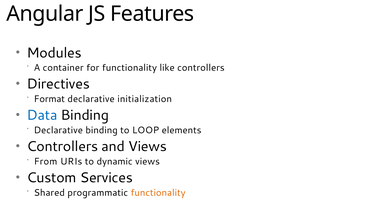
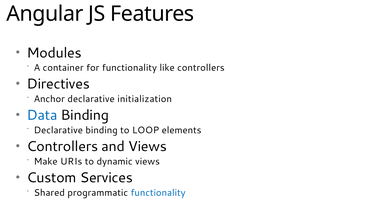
Format: Format -> Anchor
From: From -> Make
functionality at (158, 192) colour: orange -> blue
